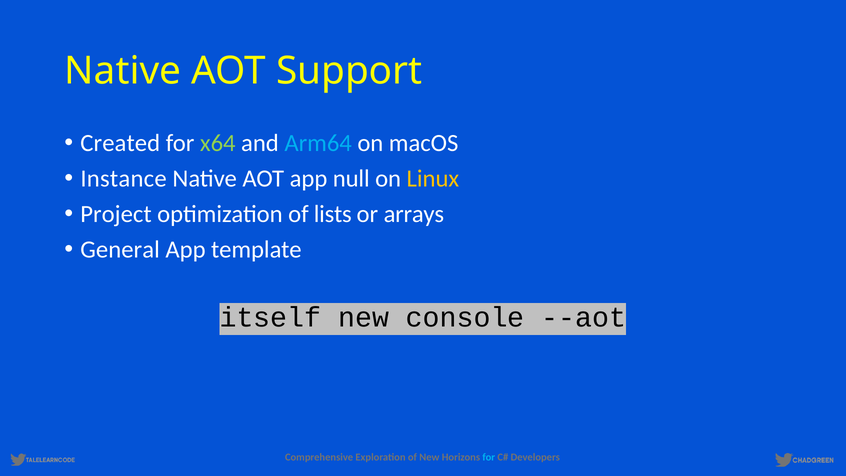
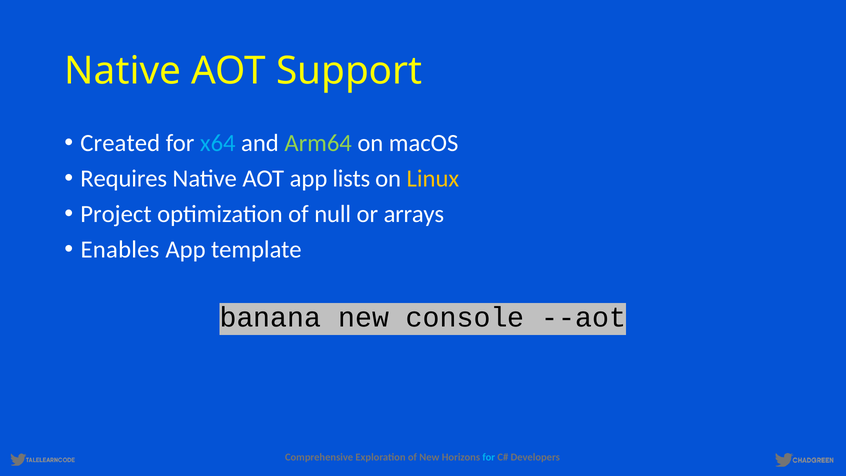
x64 colour: light green -> light blue
Arm64 colour: light blue -> light green
Instance: Instance -> Requires
null: null -> lists
lists: lists -> null
General: General -> Enables
itself: itself -> banana
